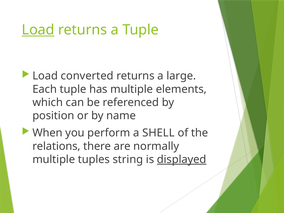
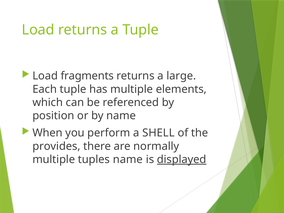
Load at (38, 30) underline: present -> none
converted: converted -> fragments
relations: relations -> provides
tuples string: string -> name
